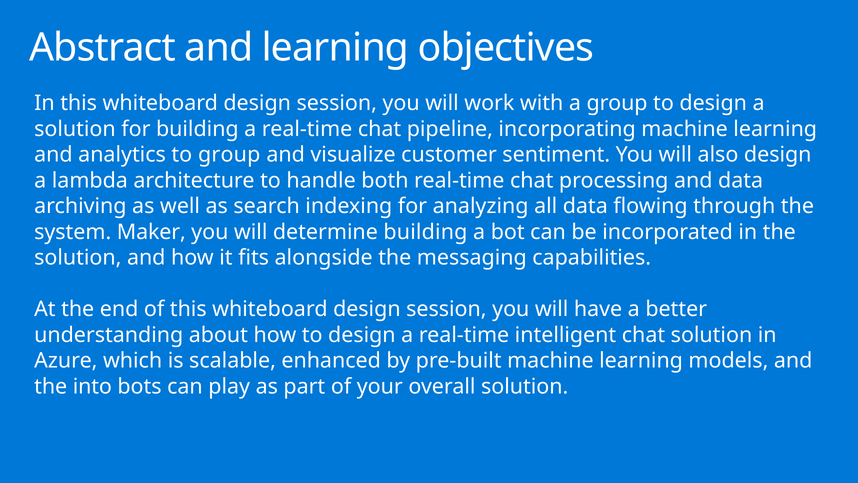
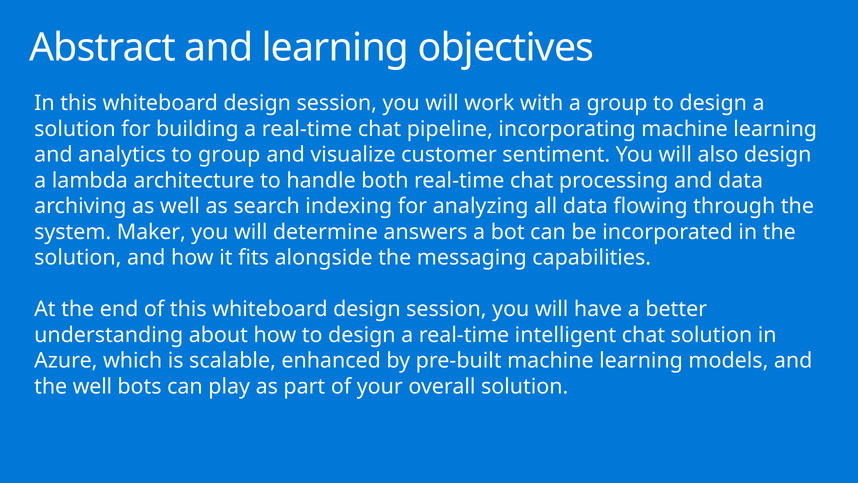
determine building: building -> answers
the into: into -> well
